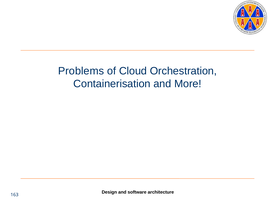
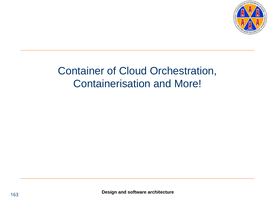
Problems: Problems -> Container
